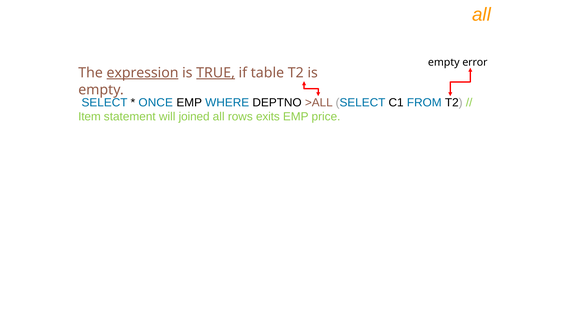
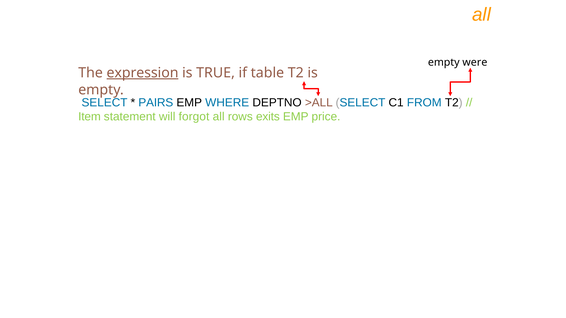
error: error -> were
TRUE underline: present -> none
ONCE: ONCE -> PAIRS
joined: joined -> forgot
